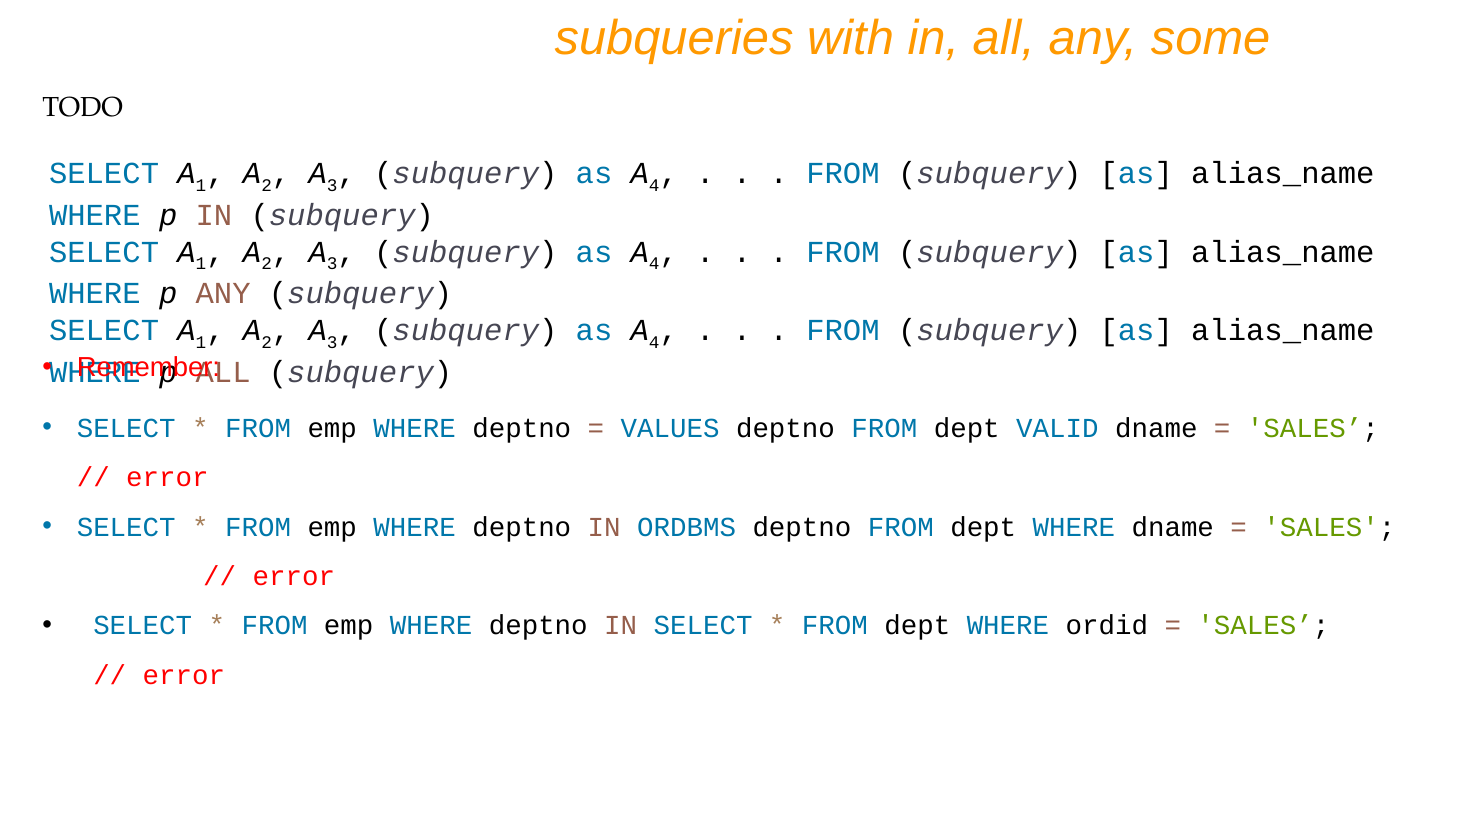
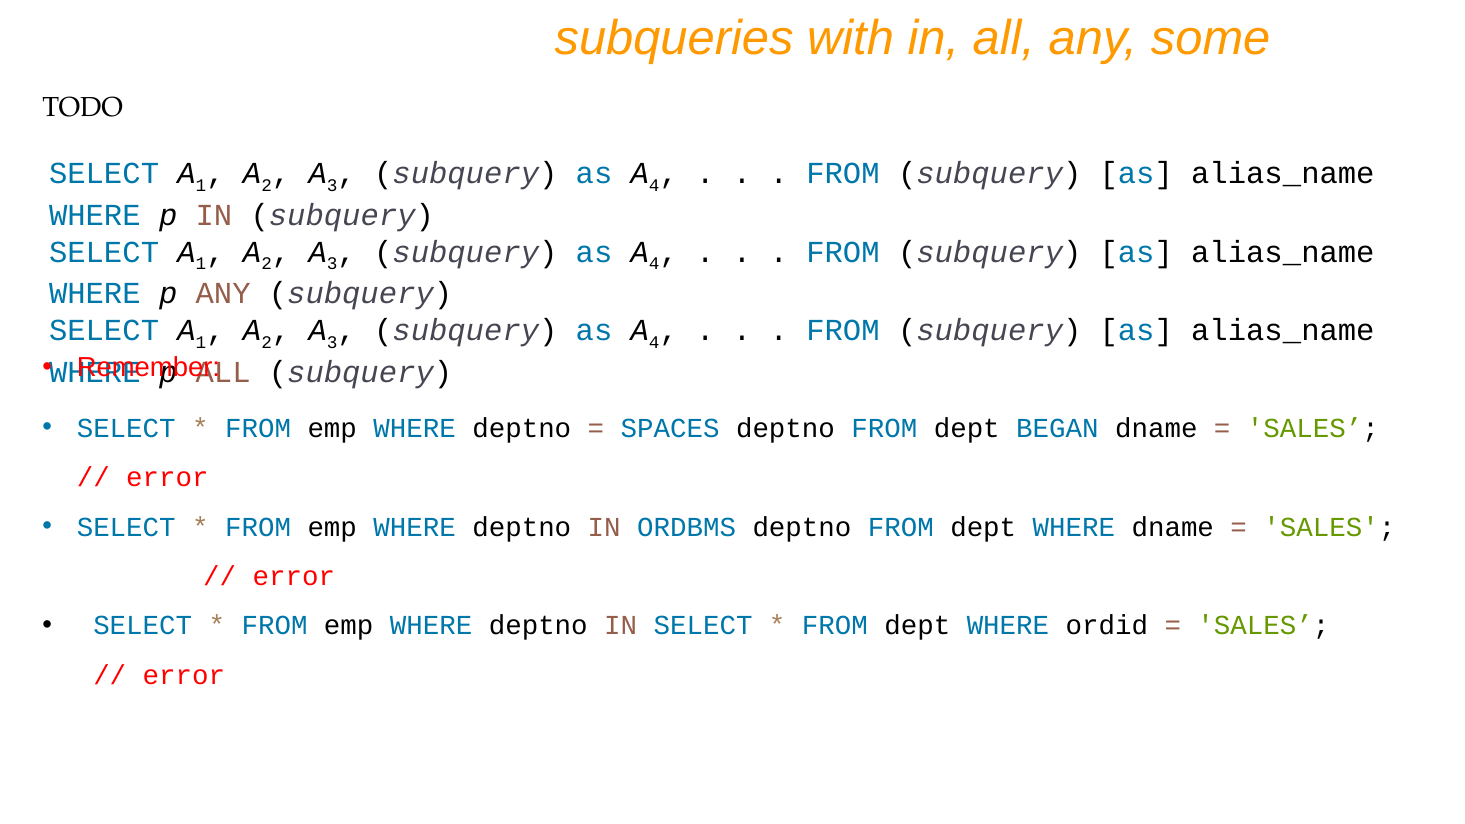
VALUES: VALUES -> SPACES
VALID: VALID -> BEGAN
